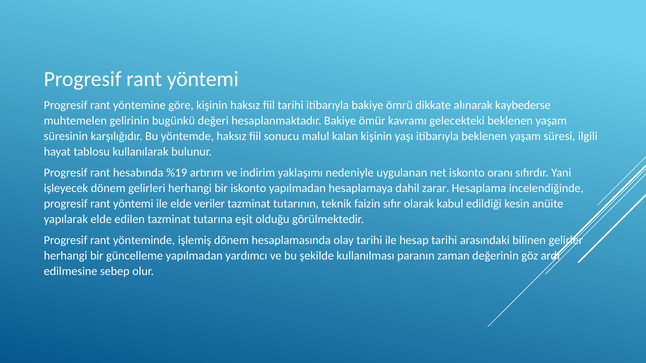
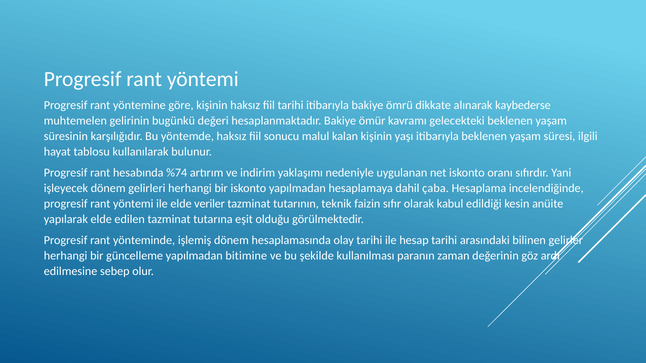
%19: %19 -> %74
zarar: zarar -> çaba
yardımcı: yardımcı -> bitimine
